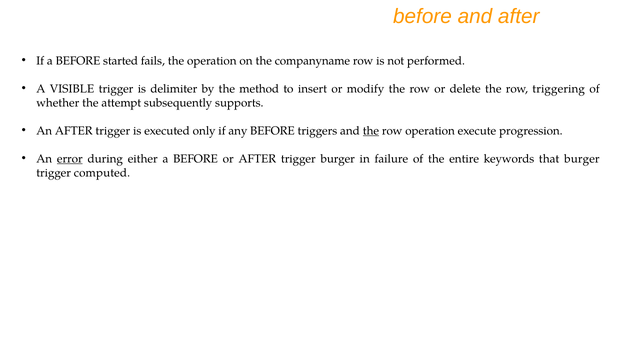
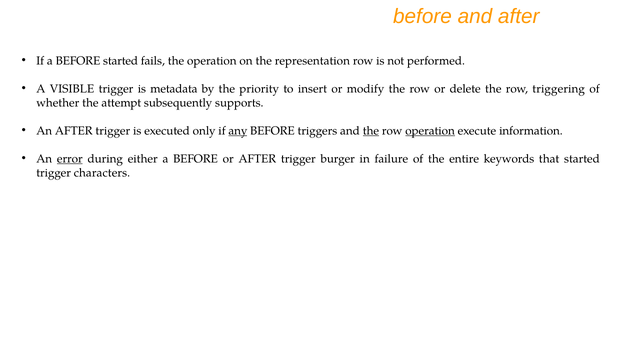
companyname: companyname -> representation
delimiter: delimiter -> metadata
method: method -> priority
any underline: none -> present
operation at (430, 131) underline: none -> present
progression: progression -> information
that burger: burger -> started
computed: computed -> characters
